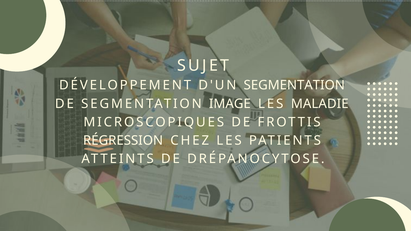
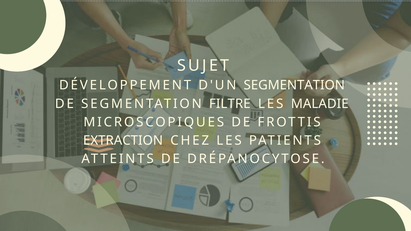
IMAGE: IMAGE -> FILTRE
RÉGRESSION: RÉGRESSION -> EXTRACTION
